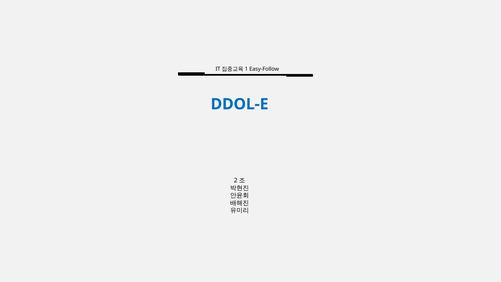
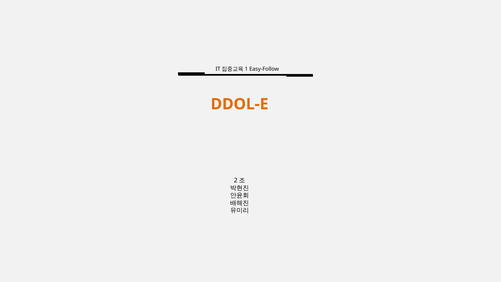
DDOL-E colour: blue -> orange
